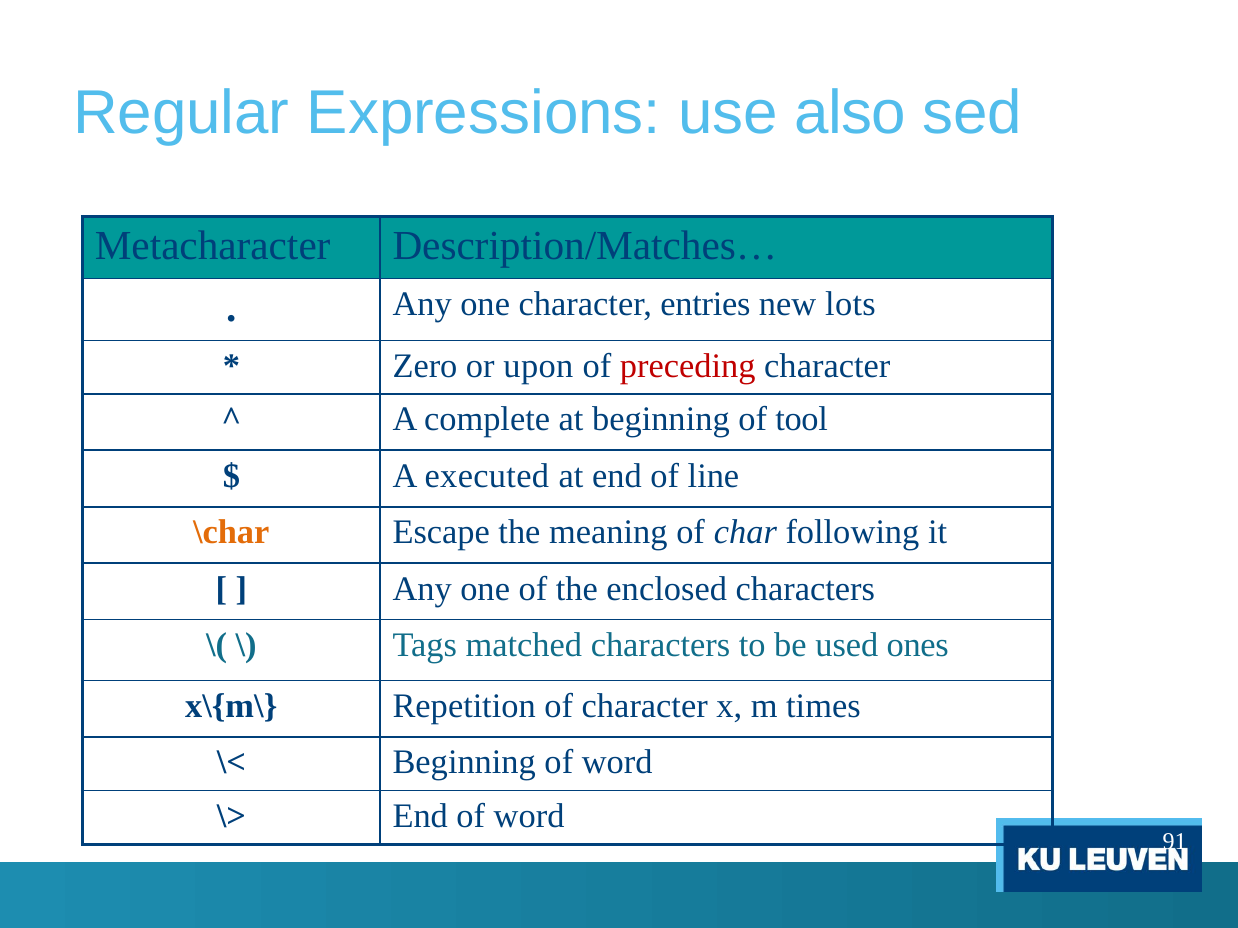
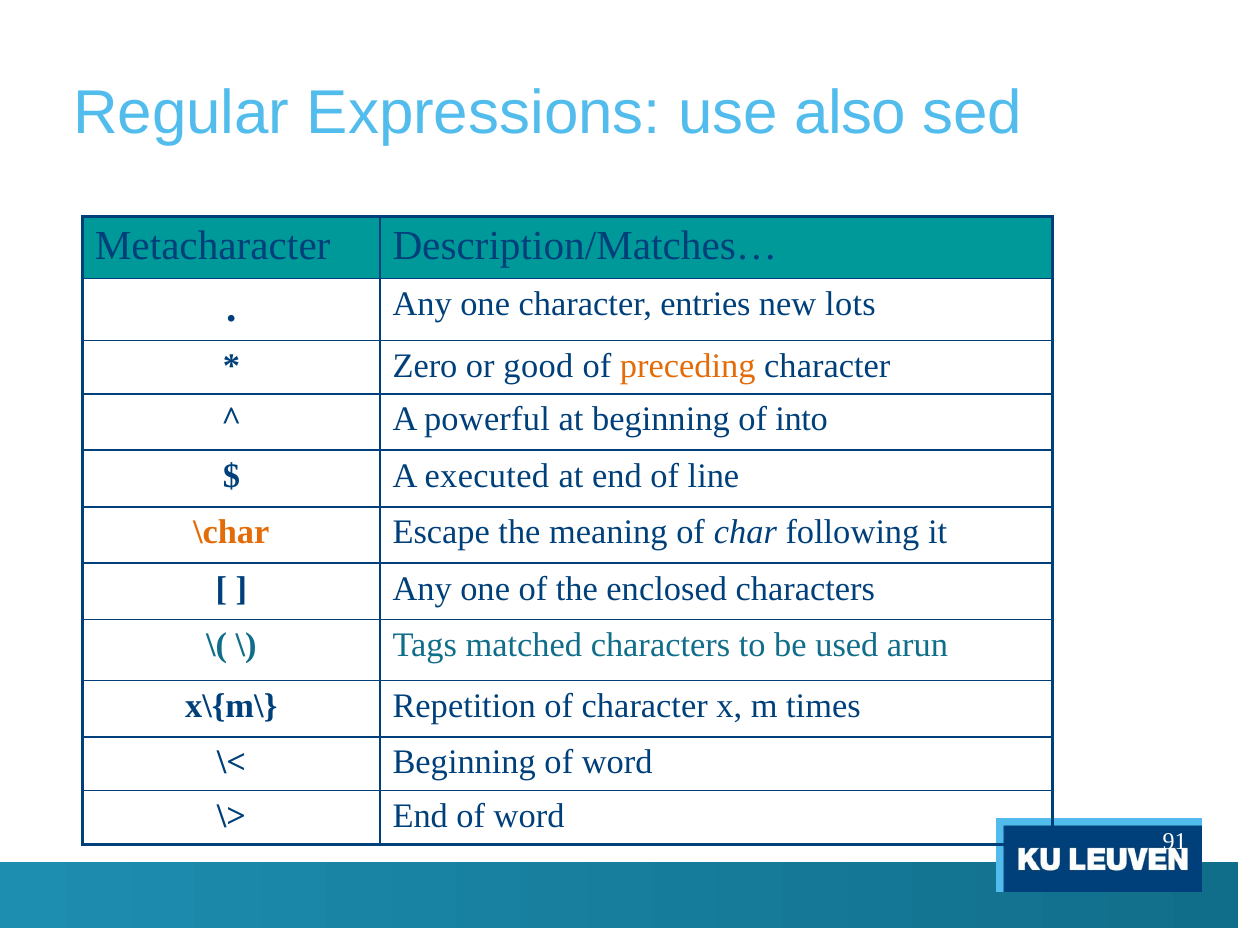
upon: upon -> good
preceding colour: red -> orange
complete: complete -> powerful
tool: tool -> into
ones: ones -> arun
